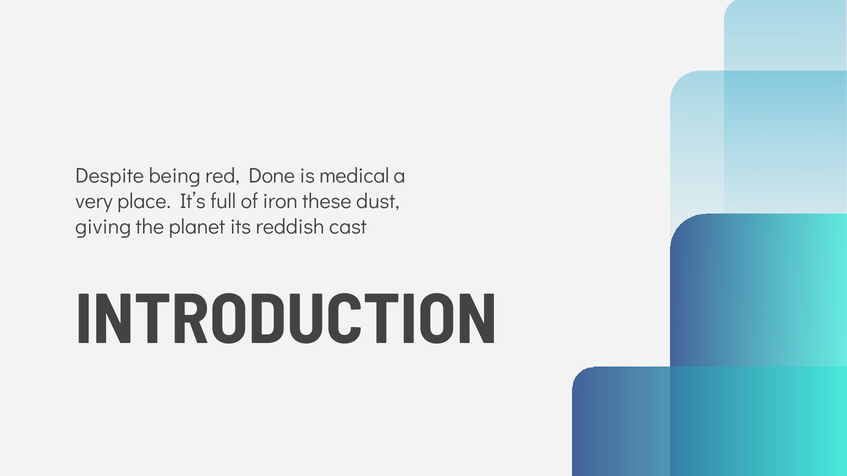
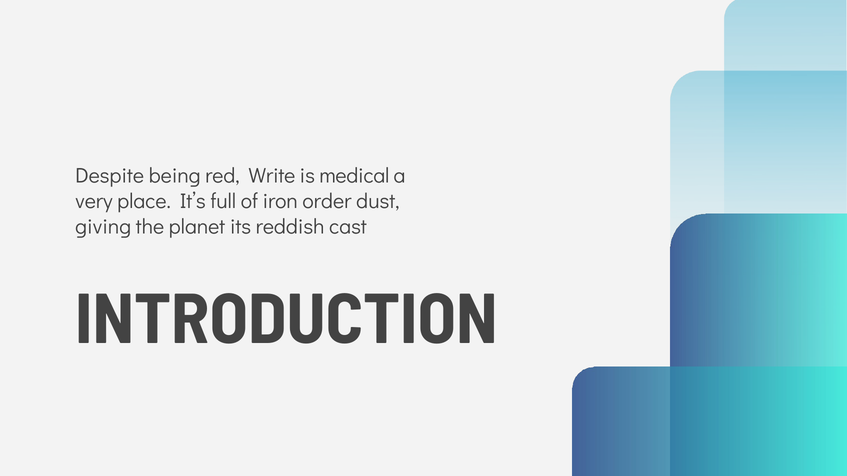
Done: Done -> Write
these: these -> order
